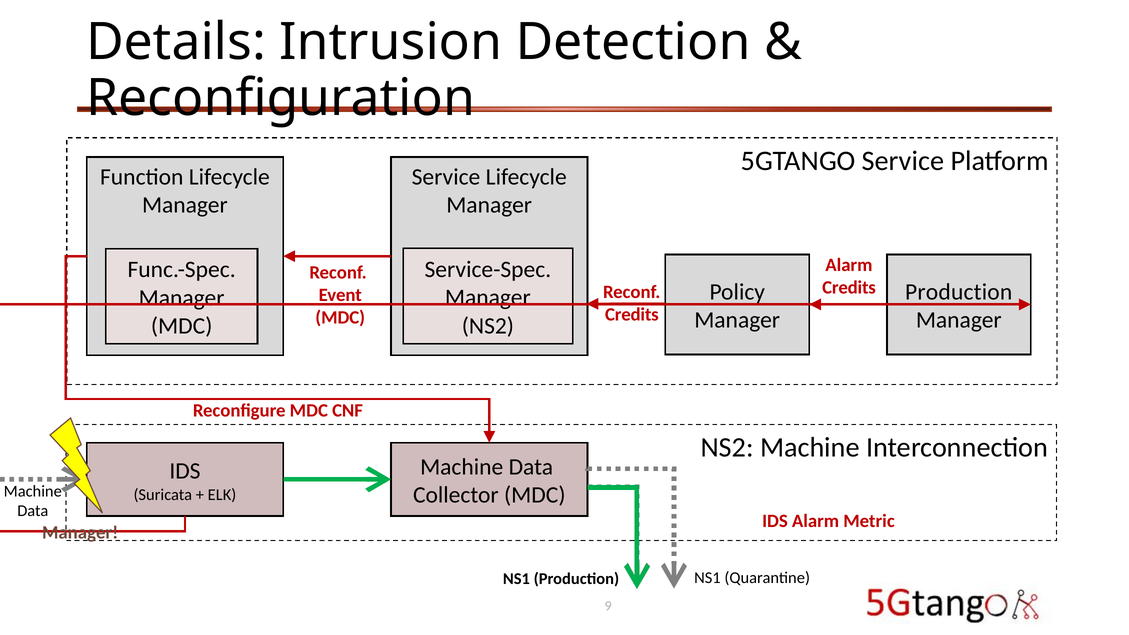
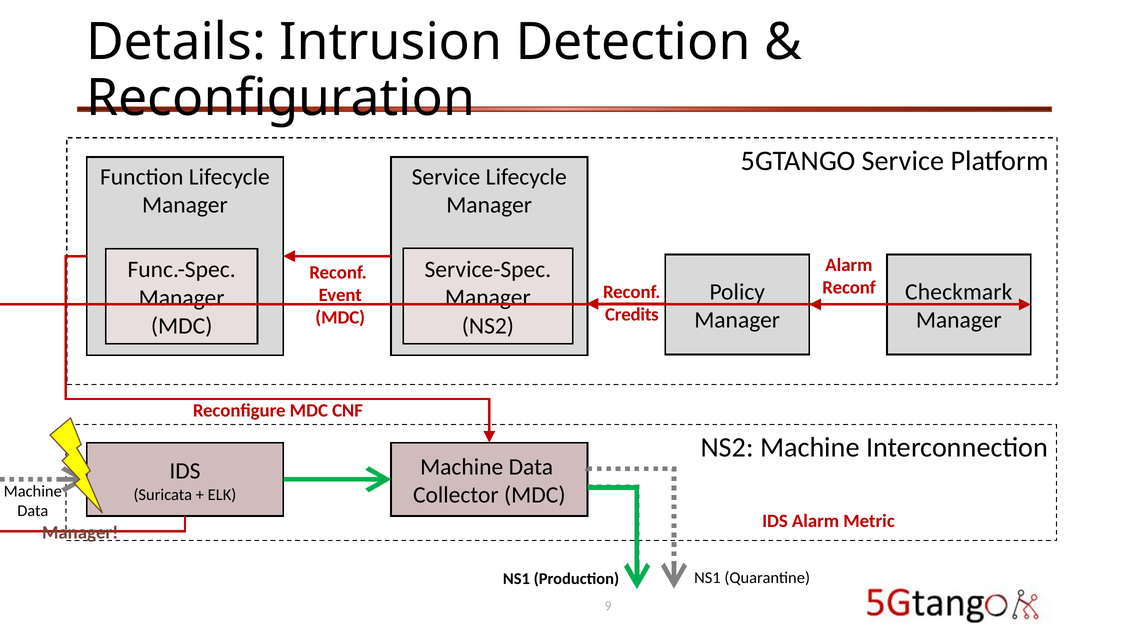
Credits at (849, 288): Credits -> Reconf
Production at (959, 292): Production -> Checkmark
